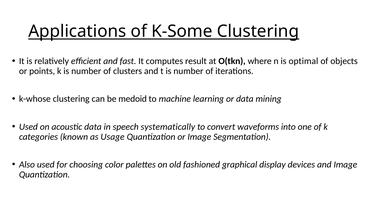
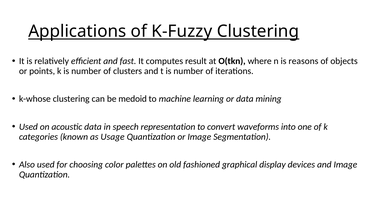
K-Some: K-Some -> K-Fuzzy
optimal: optimal -> reasons
systematically: systematically -> representation
